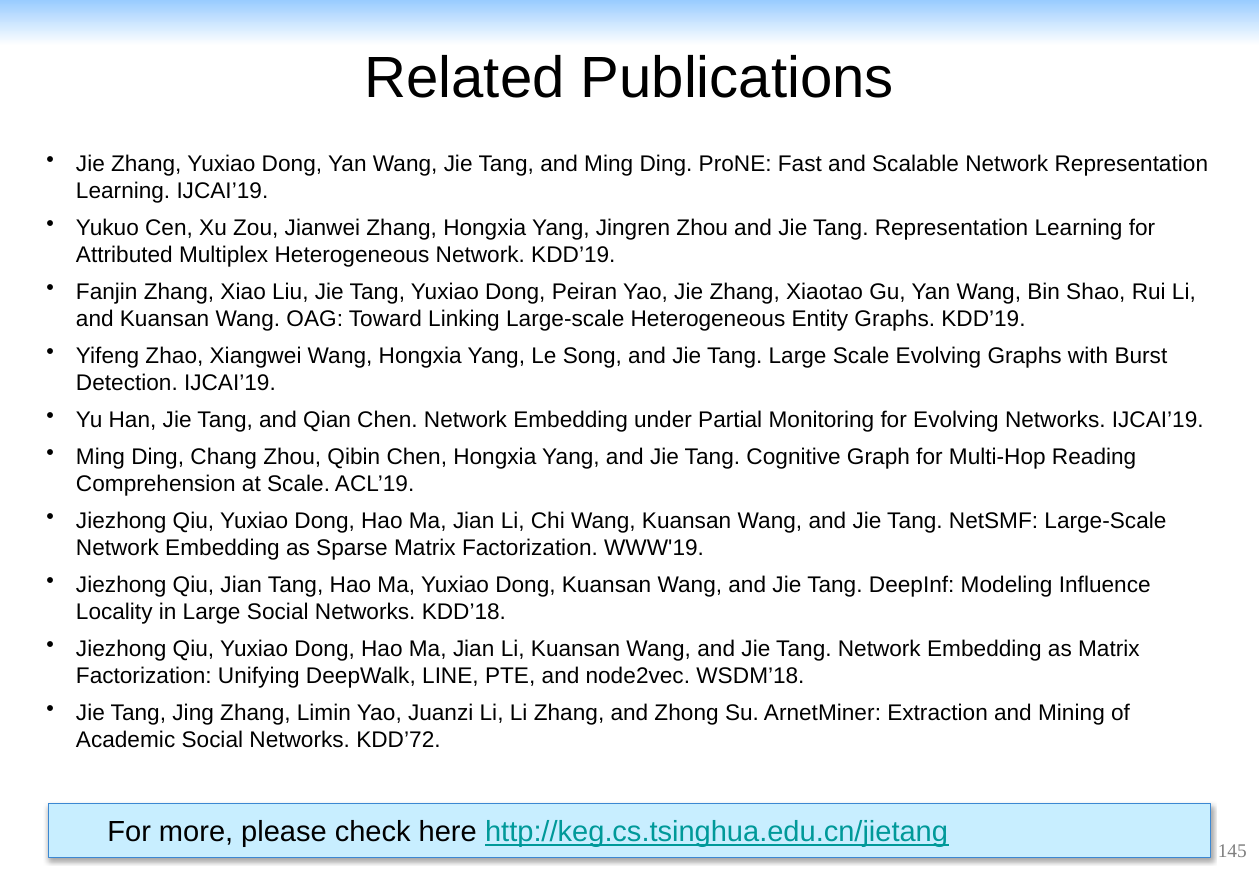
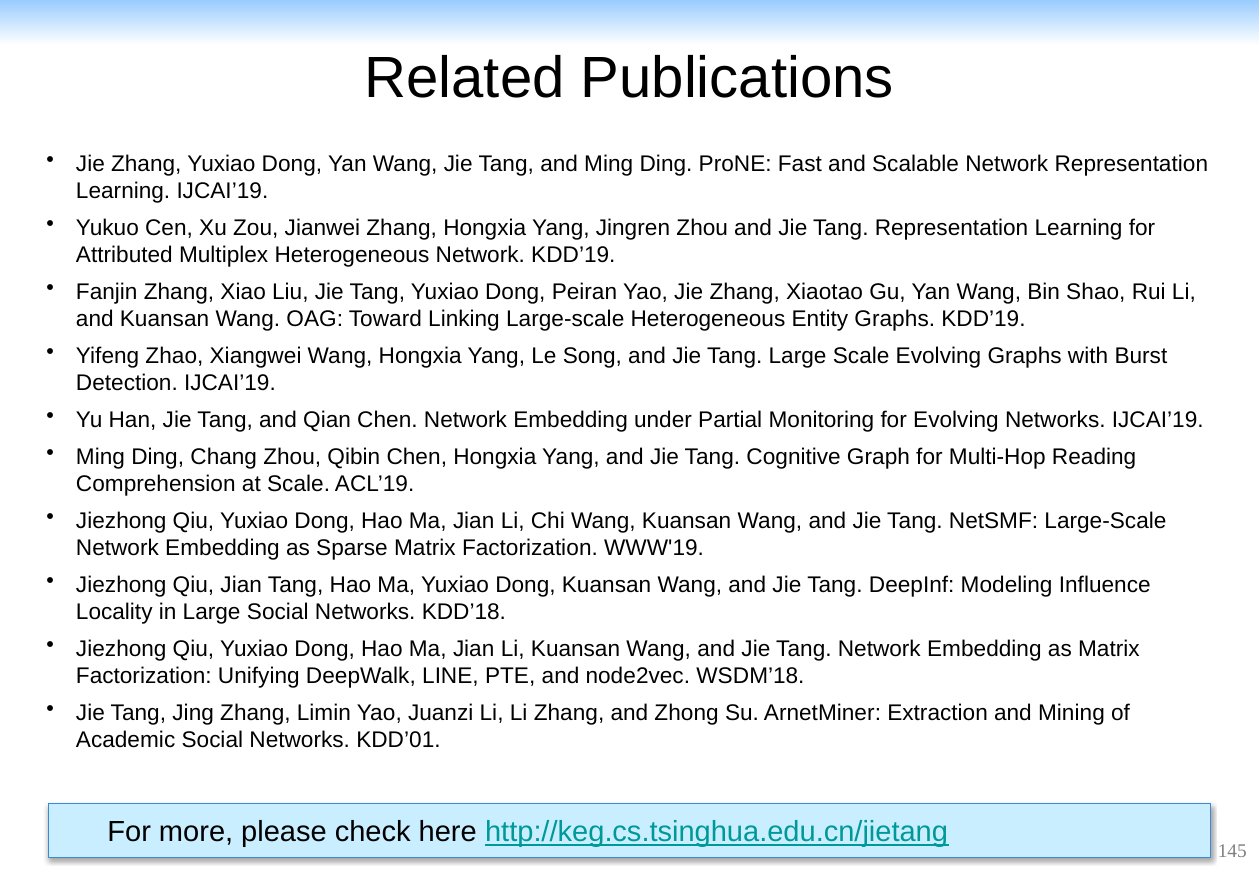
KDD’72: KDD’72 -> KDD’01
